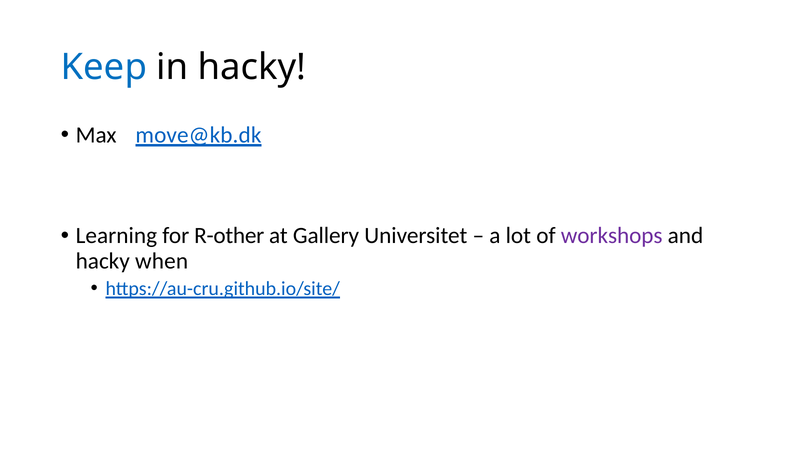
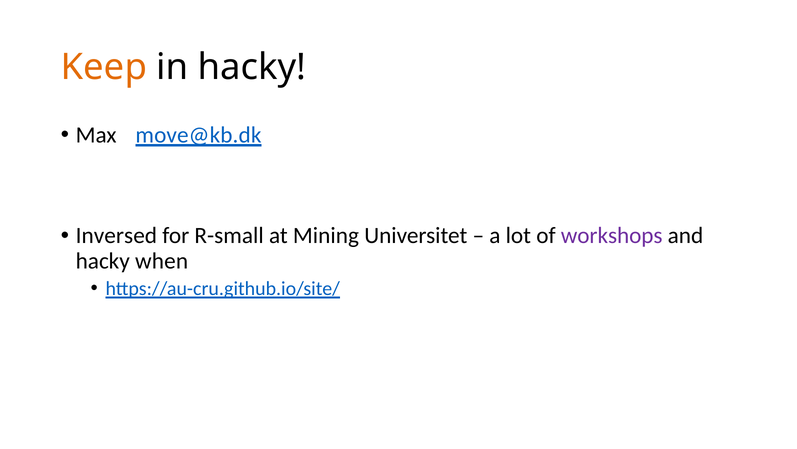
Keep colour: blue -> orange
Learning: Learning -> Inversed
R-other: R-other -> R-small
Gallery: Gallery -> Mining
